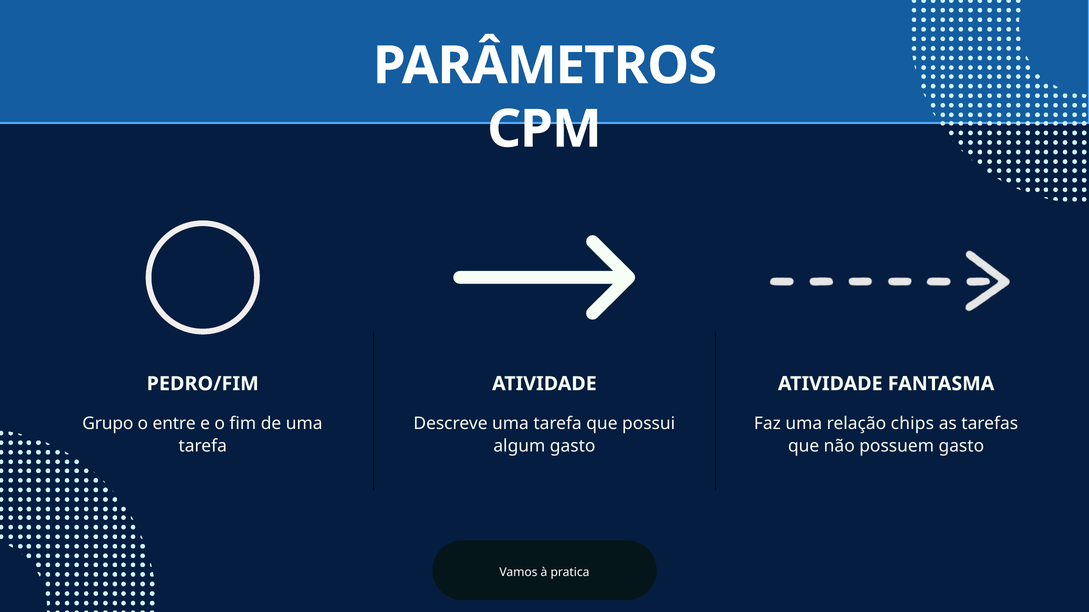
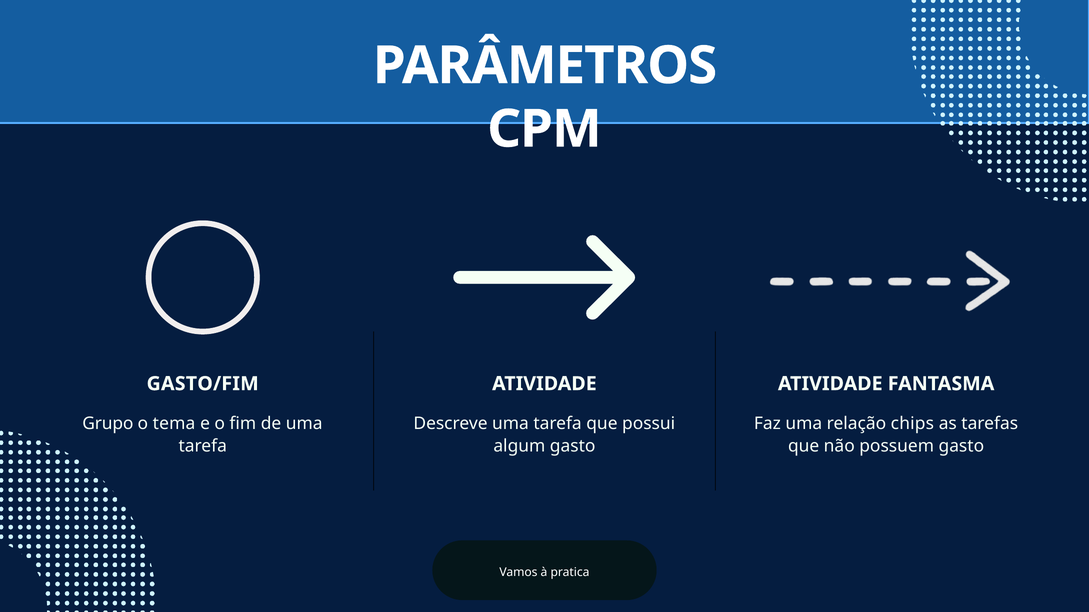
PEDRO/FIM: PEDRO/FIM -> GASTO/FIM
entre: entre -> tema
